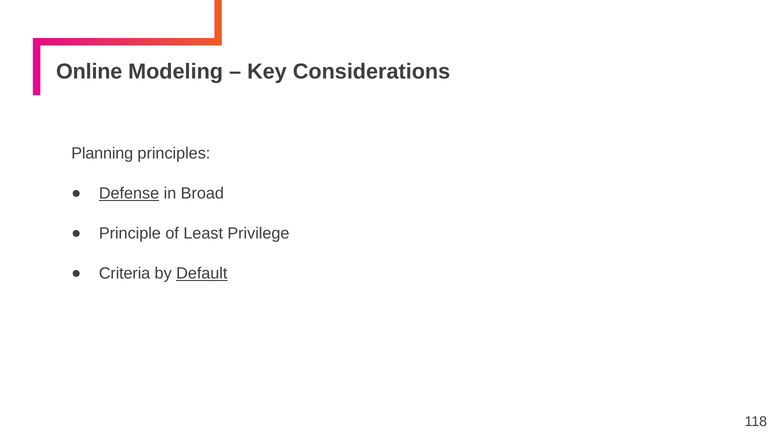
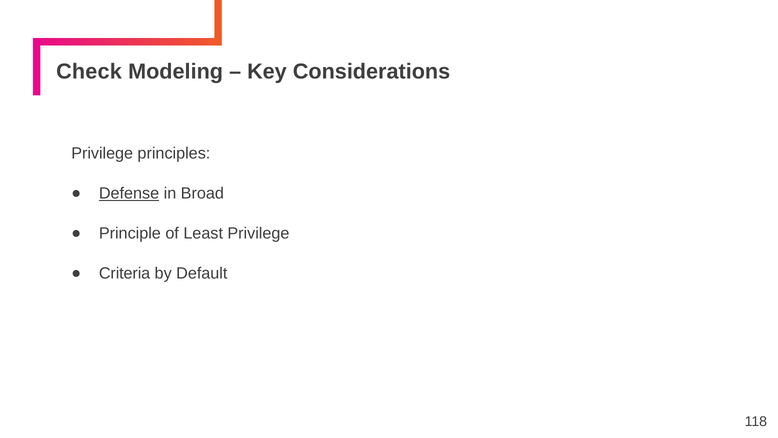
Online: Online -> Check
Planning at (102, 154): Planning -> Privilege
Default underline: present -> none
